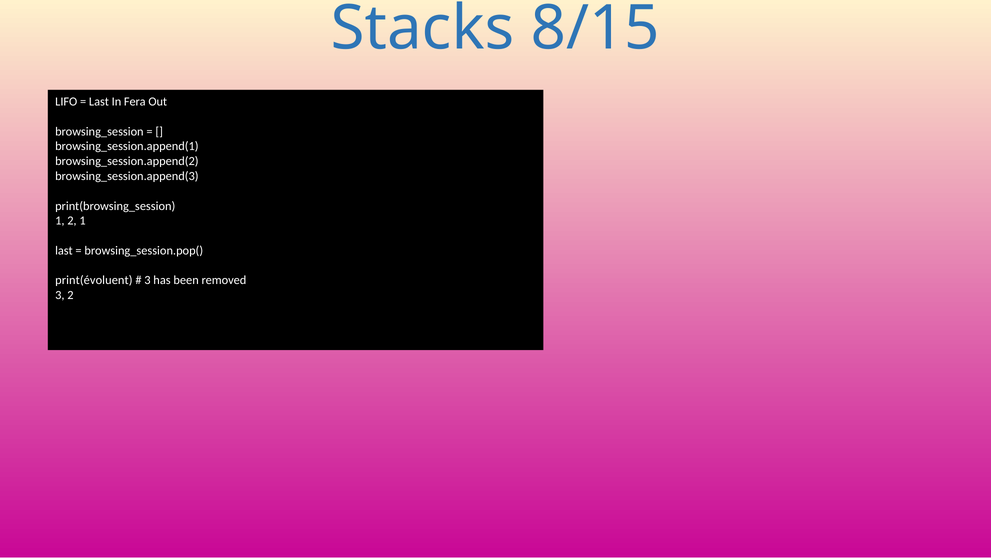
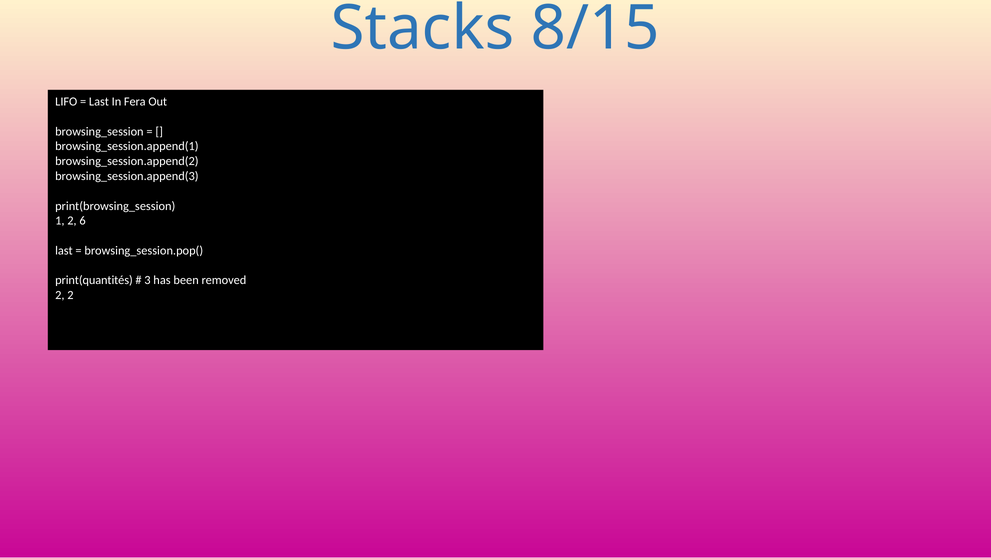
2 1: 1 -> 6
print(évoluent: print(évoluent -> print(quantités
3 at (60, 295): 3 -> 2
